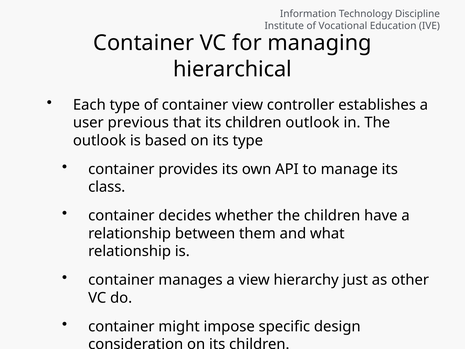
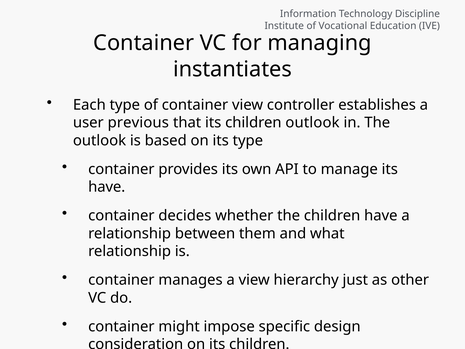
hierarchical: hierarchical -> instantiates
class at (107, 187): class -> have
